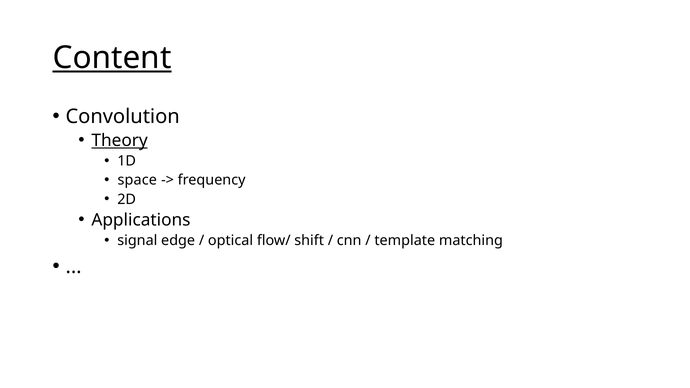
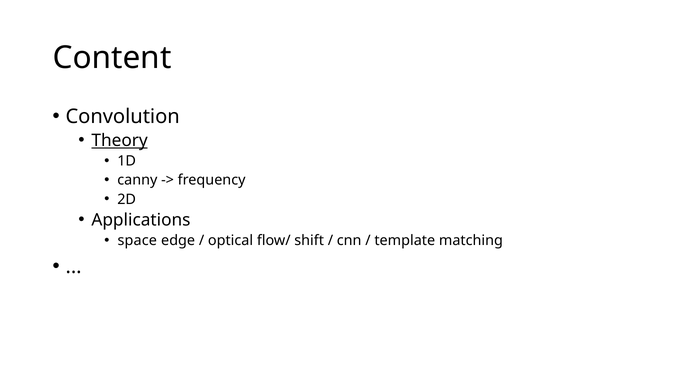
Content underline: present -> none
space: space -> canny
signal: signal -> space
